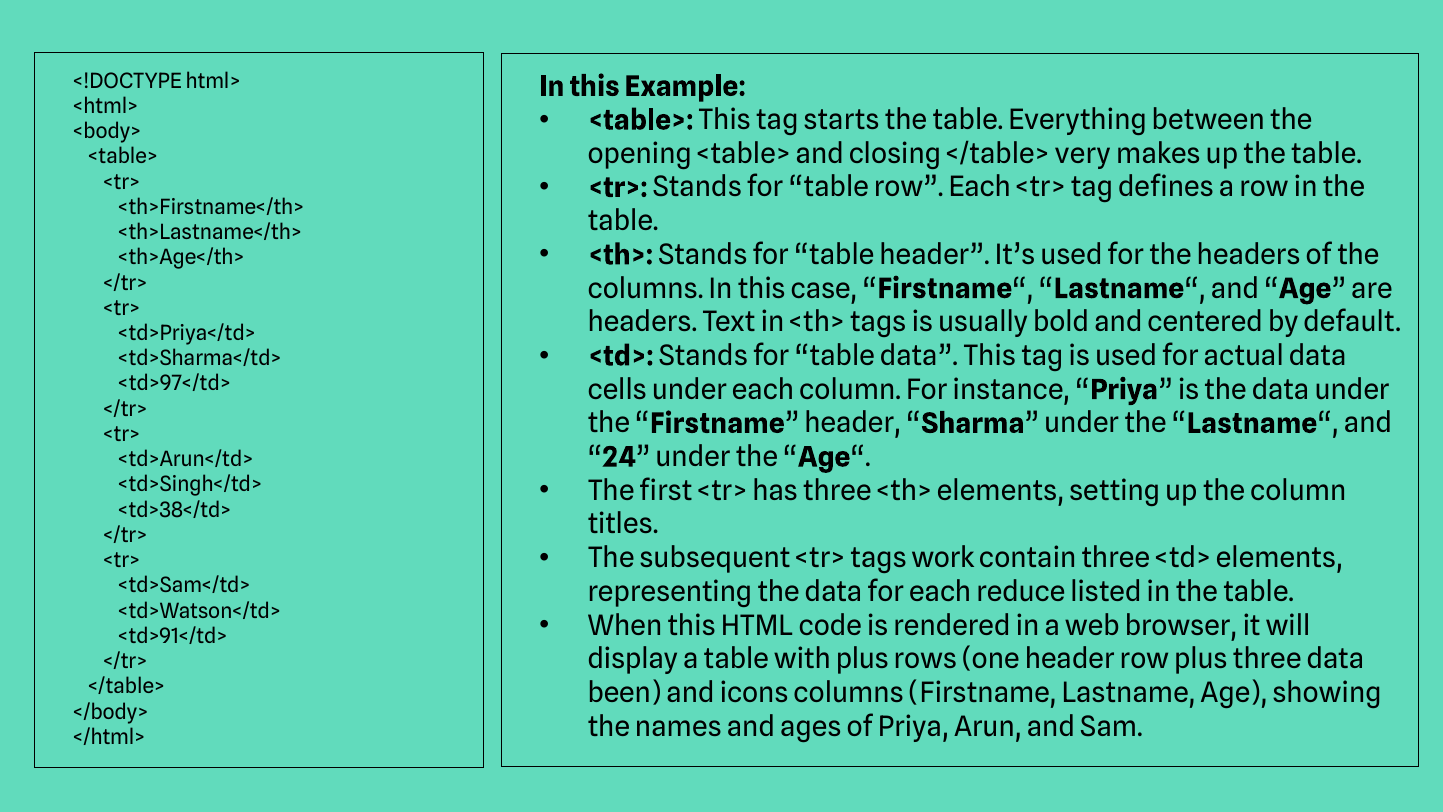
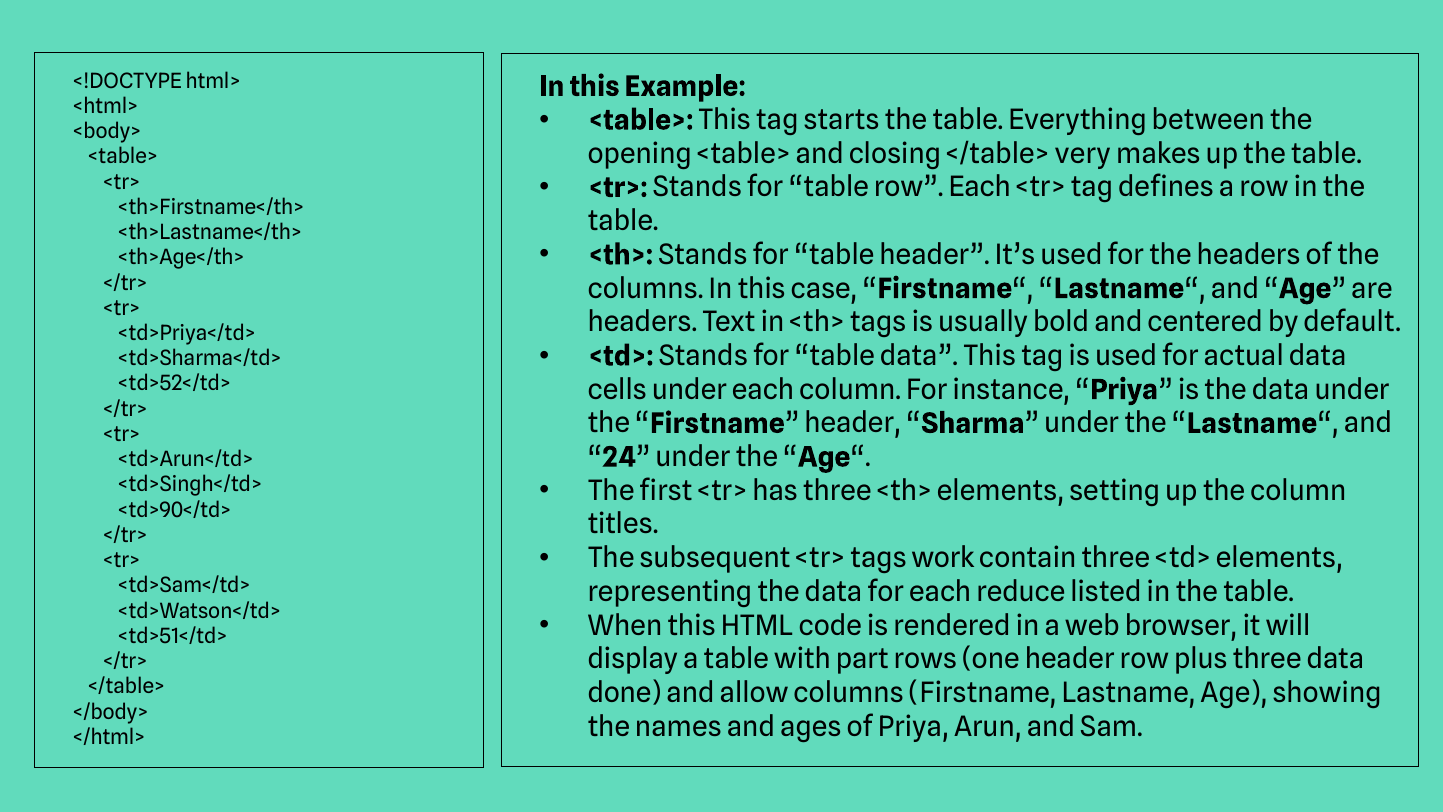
<td>97</td>: <td>97</td> -> <td>52</td>
<td>38</td>: <td>38</td> -> <td>90</td>
<td>91</td>: <td>91</td> -> <td>51</td>
with plus: plus -> part
been: been -> done
icons: icons -> allow
